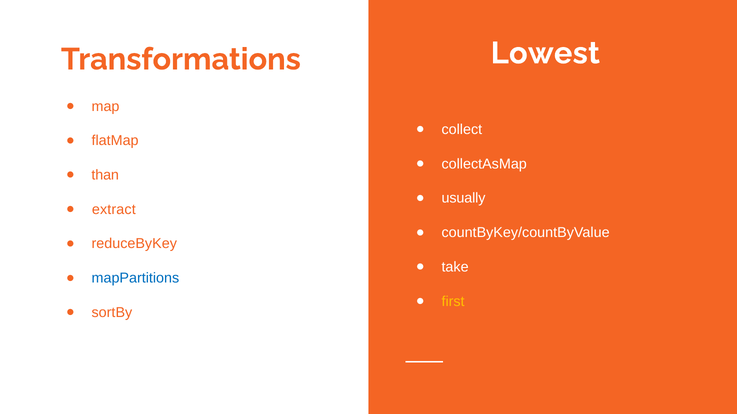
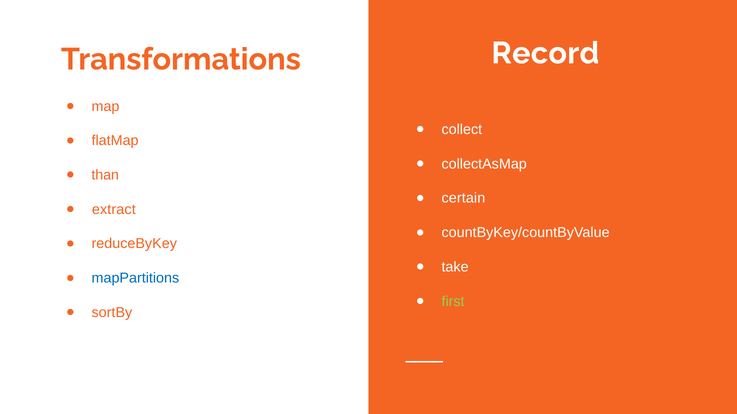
Lowest: Lowest -> Record
usually: usually -> certain
first colour: yellow -> light green
